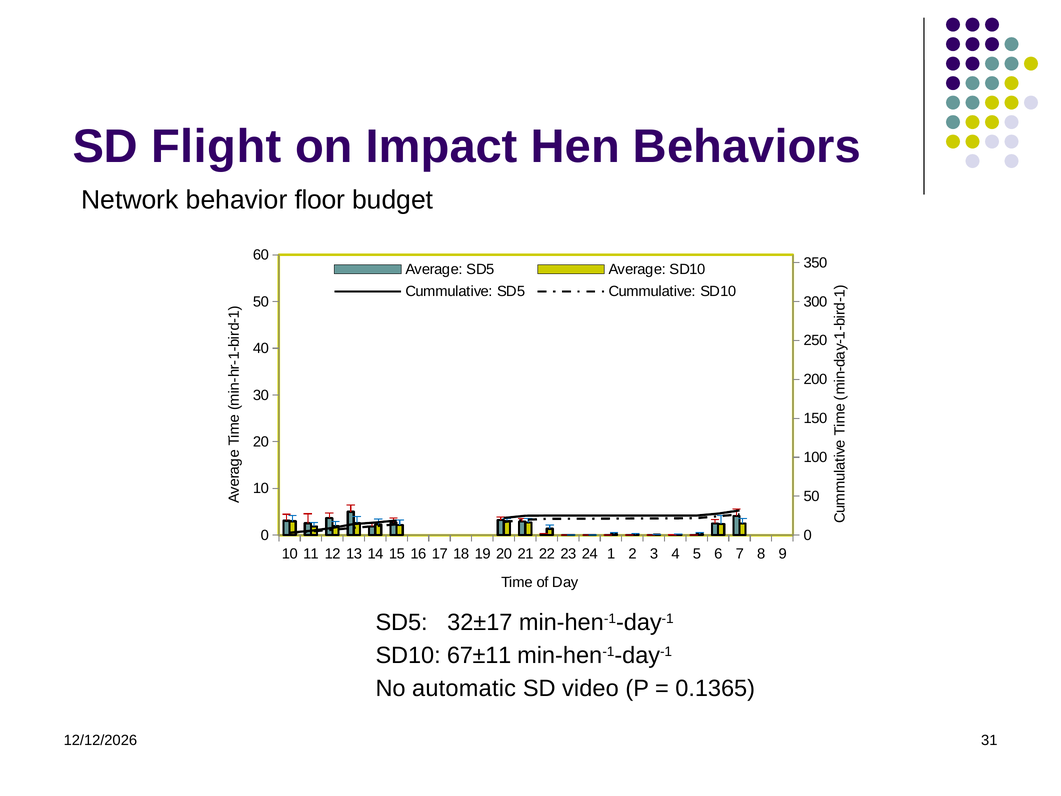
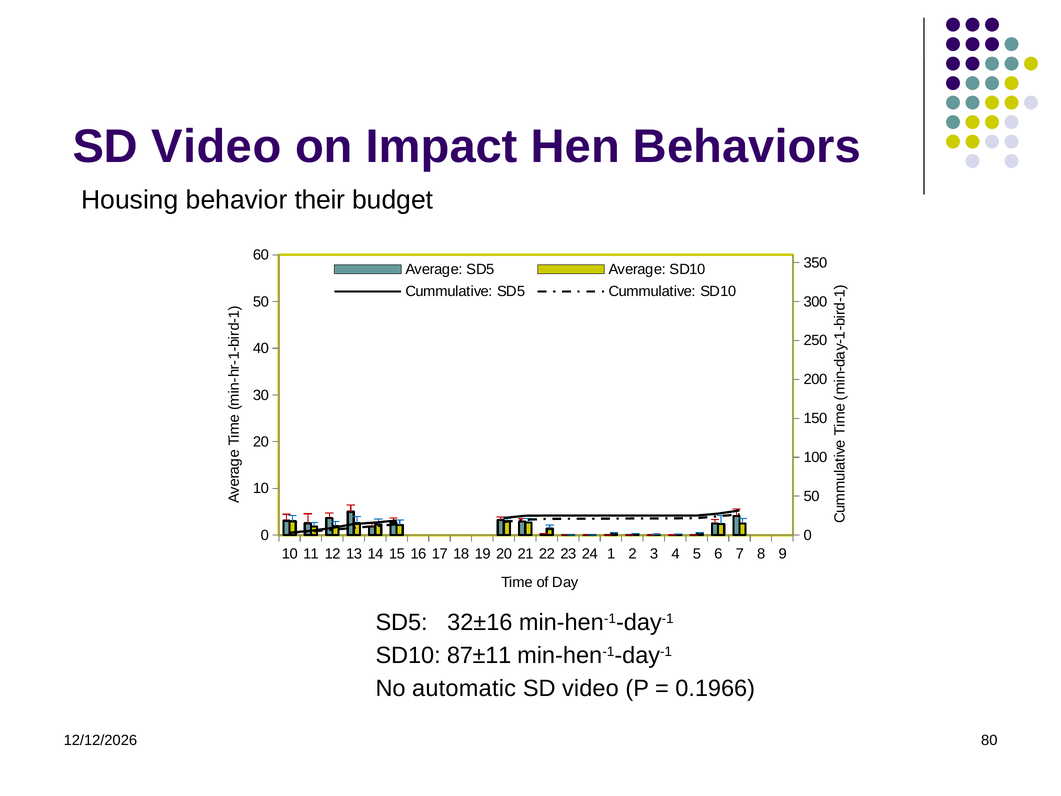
Flight at (216, 146): Flight -> Video
Network: Network -> Housing
floor: floor -> their
32±17: 32±17 -> 32±16
67±11: 67±11 -> 87±11
0.1365: 0.1365 -> 0.1966
31: 31 -> 80
